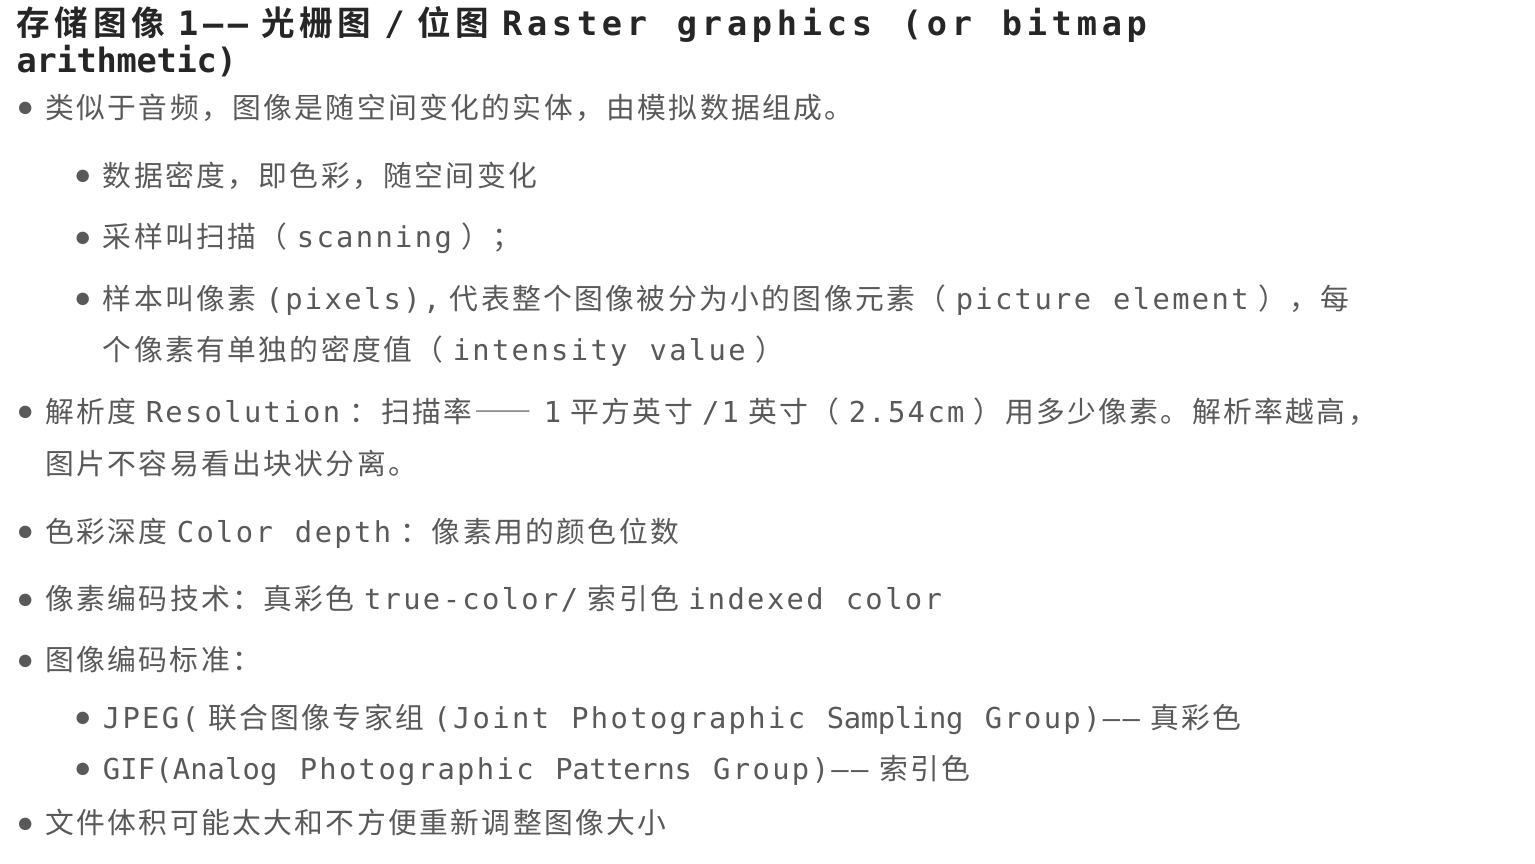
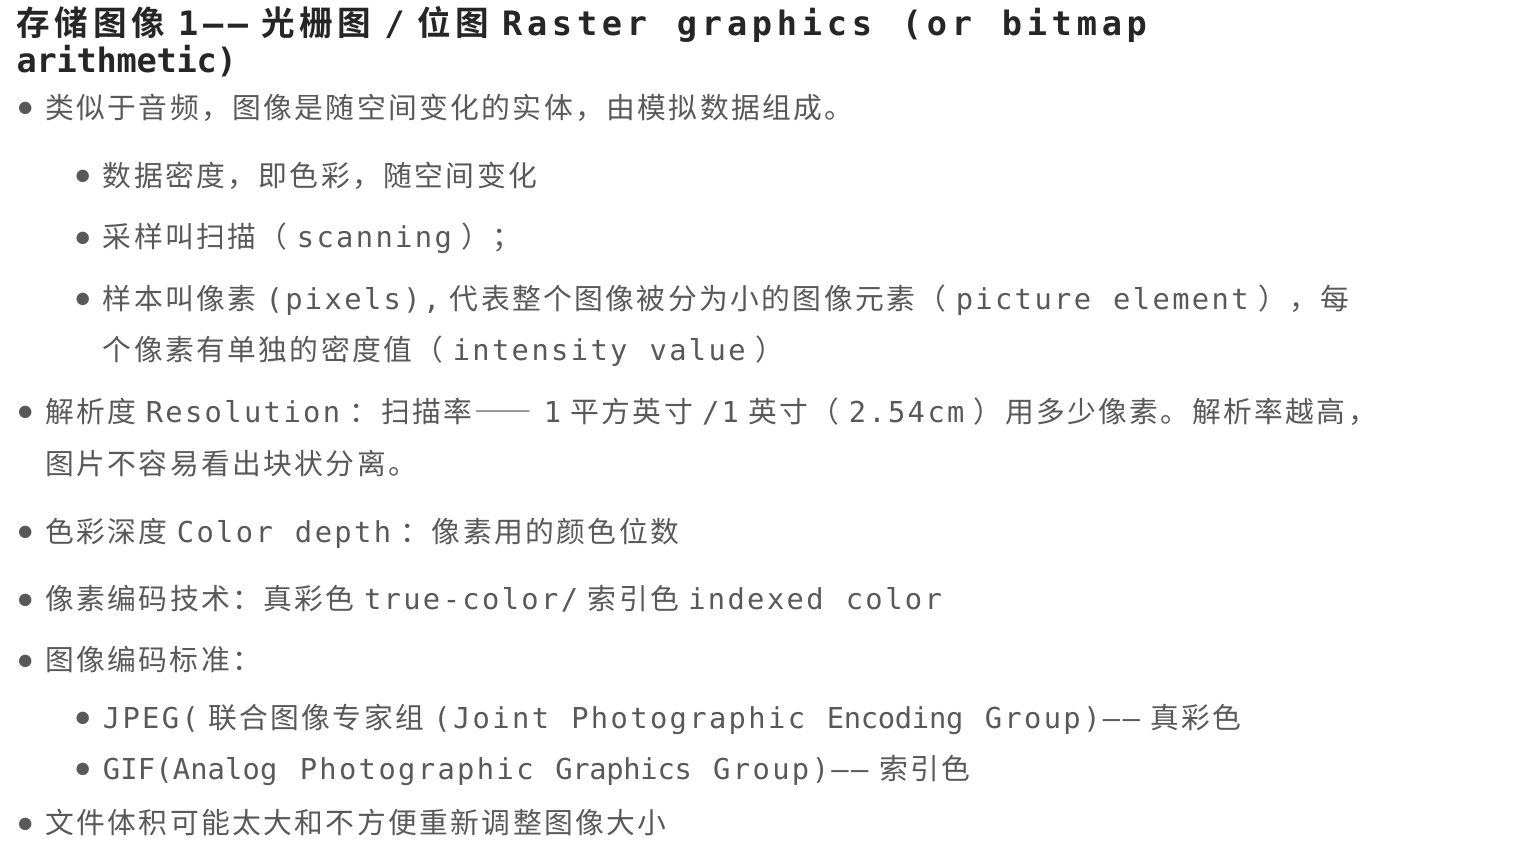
Sampling: Sampling -> Encoding
Photographic Patterns: Patterns -> Graphics
